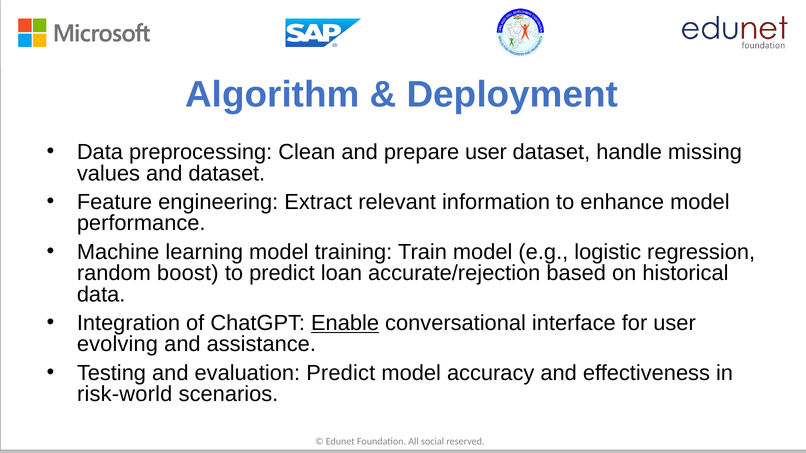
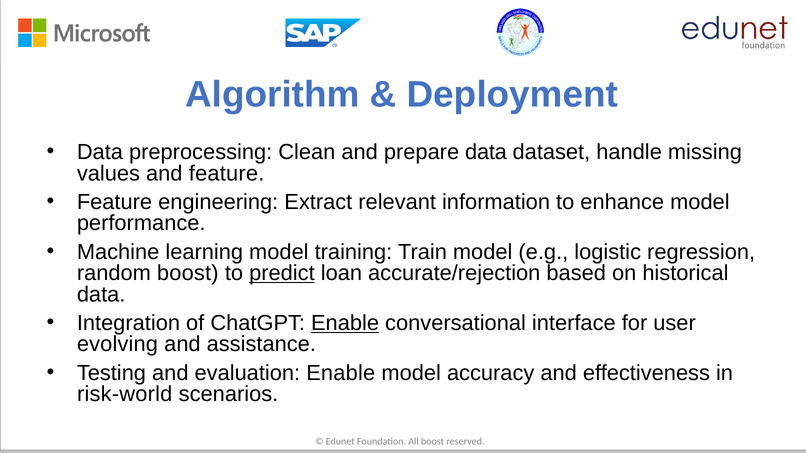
prepare user: user -> data
and dataset: dataset -> feature
predict at (282, 273) underline: none -> present
evaluation Predict: Predict -> Enable
All social: social -> boost
